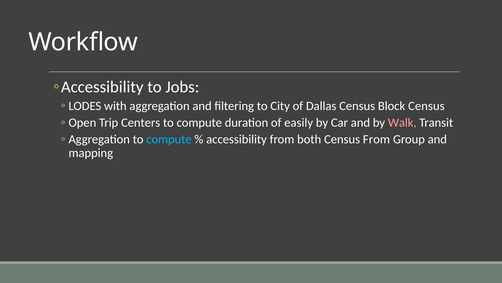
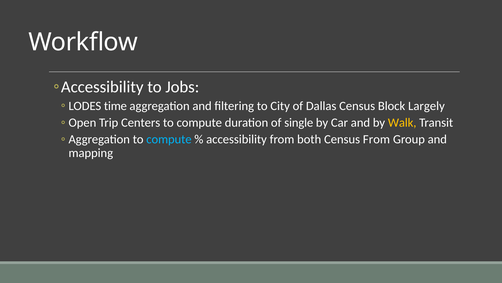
with: with -> time
Block Census: Census -> Largely
easily: easily -> single
Walk colour: pink -> yellow
